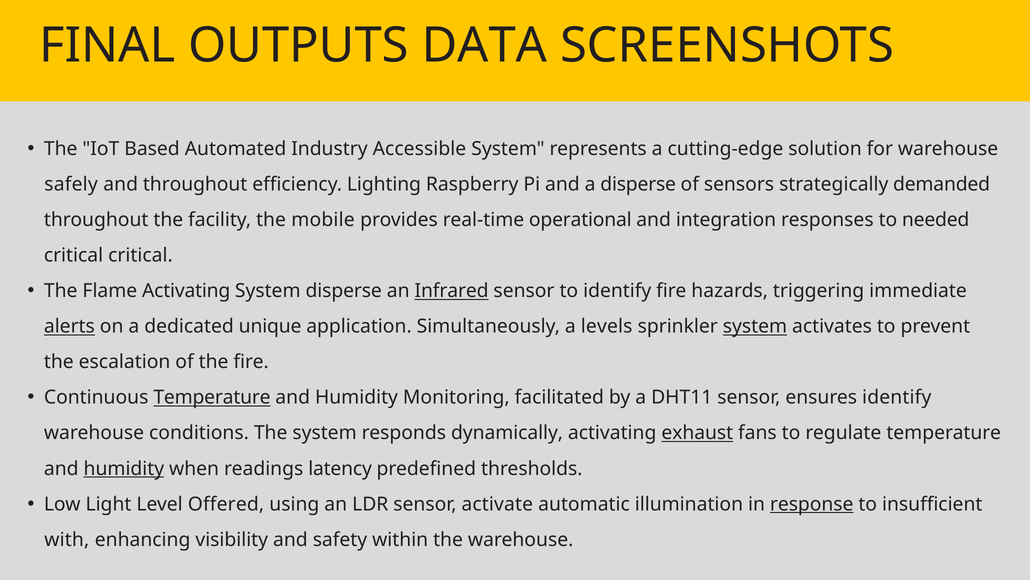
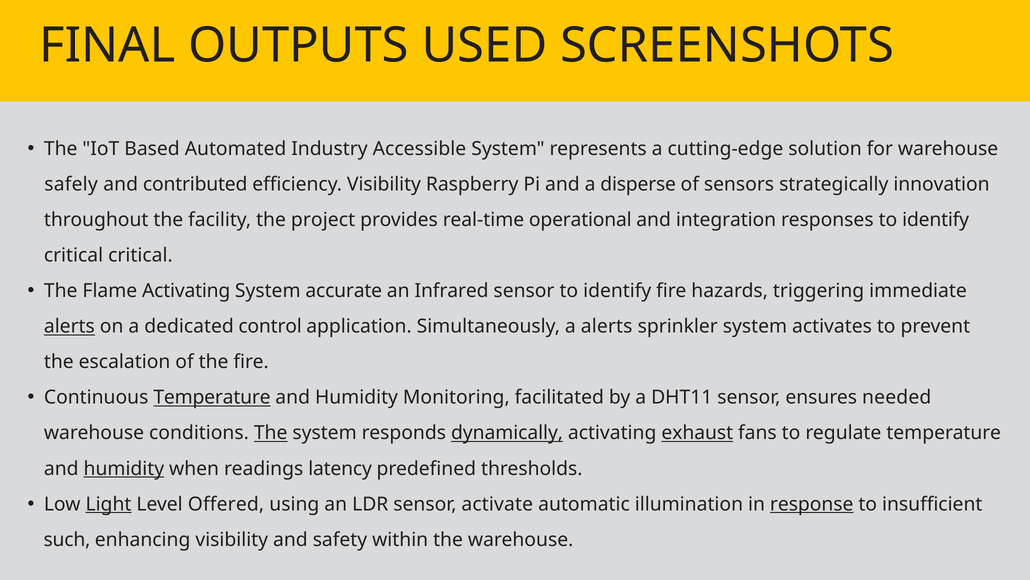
DATA: DATA -> USED
and throughout: throughout -> contributed
efficiency Lighting: Lighting -> Visibility
demanded: demanded -> innovation
mobile: mobile -> project
responses to needed: needed -> identify
System disperse: disperse -> accurate
Infrared underline: present -> none
unique: unique -> control
a levels: levels -> alerts
system at (755, 326) underline: present -> none
ensures identify: identify -> needed
The at (271, 433) underline: none -> present
dynamically underline: none -> present
Light underline: none -> present
with: with -> such
